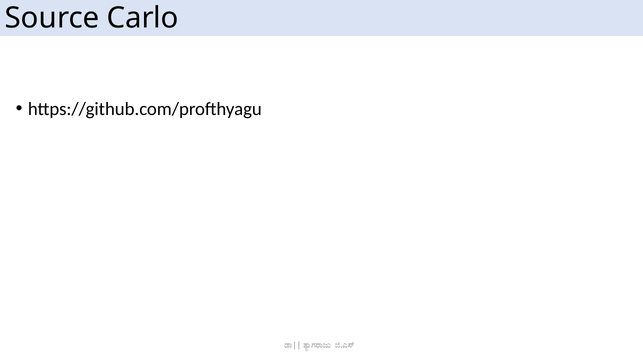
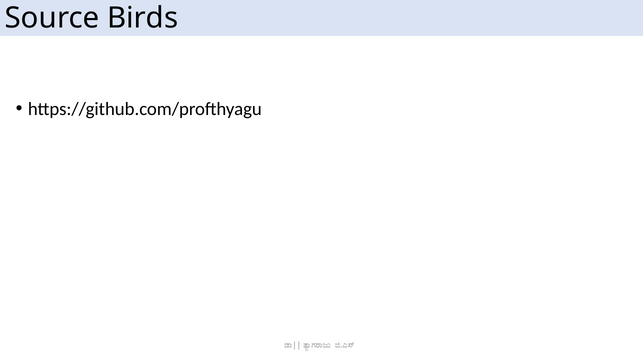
Carlo: Carlo -> Birds
